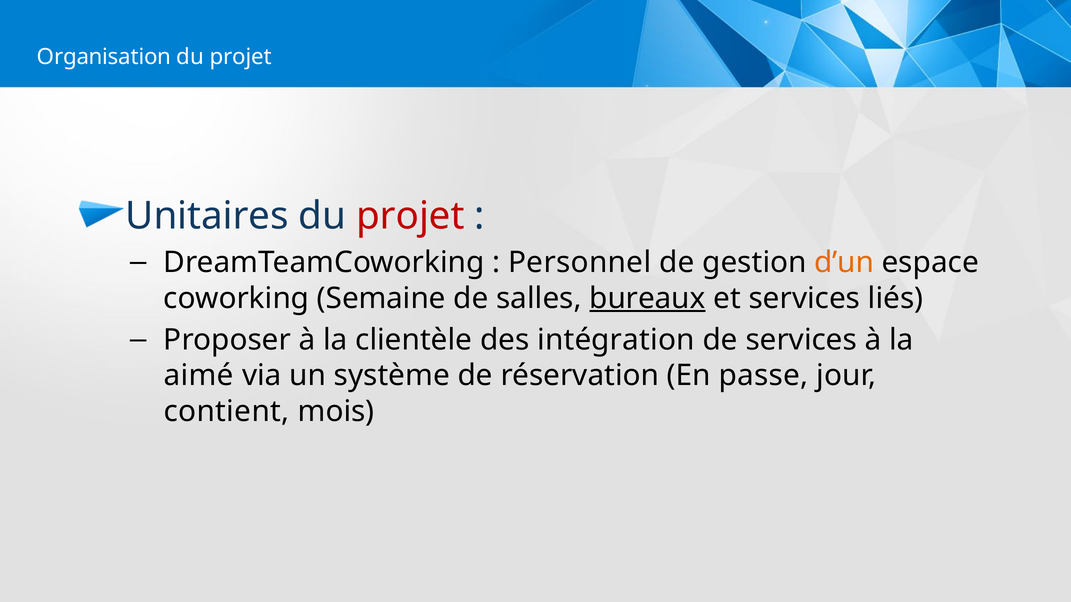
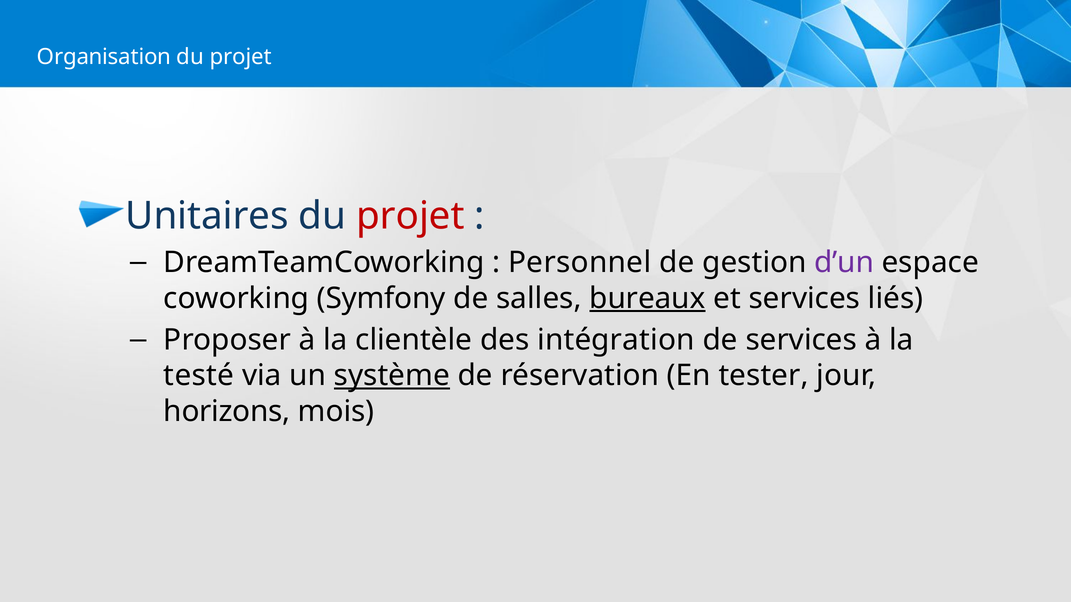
d’un colour: orange -> purple
Semaine: Semaine -> Symfony
aimé: aimé -> testé
système underline: none -> present
passe: passe -> tester
contient: contient -> horizons
